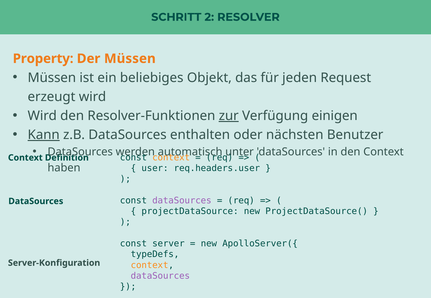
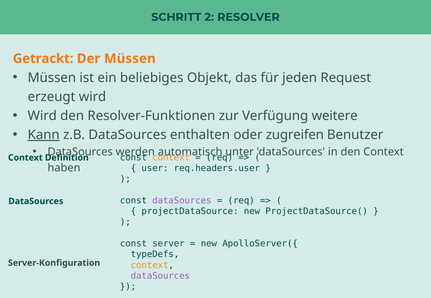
Property: Property -> Getrackt
zur underline: present -> none
einigen: einigen -> weitere
nächsten: nächsten -> zugreifen
